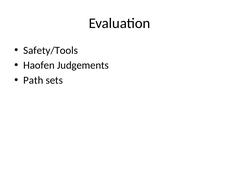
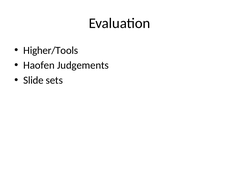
Safety/Tools: Safety/Tools -> Higher/Tools
Path: Path -> Slide
